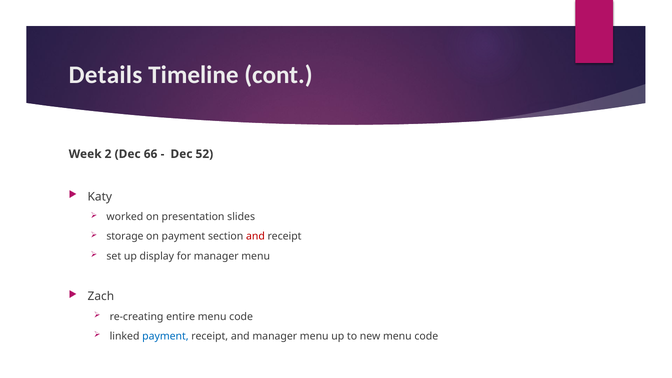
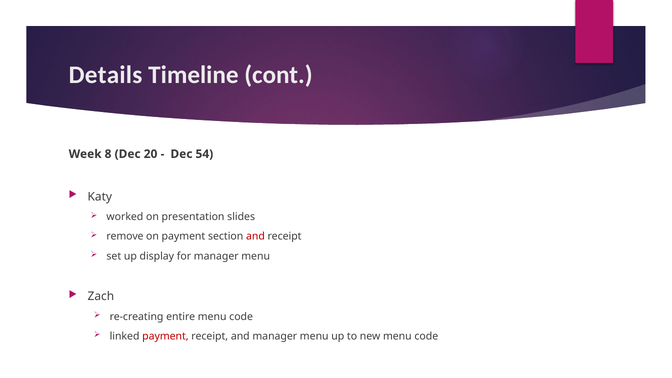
2: 2 -> 8
66: 66 -> 20
52: 52 -> 54
storage: storage -> remove
payment at (165, 336) colour: blue -> red
